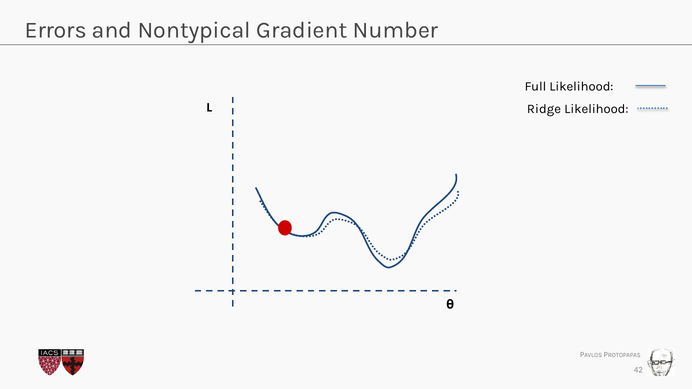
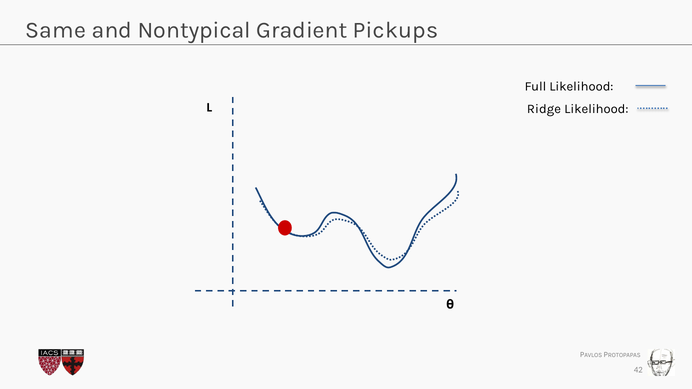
Errors: Errors -> Same
Number: Number -> Pickups
